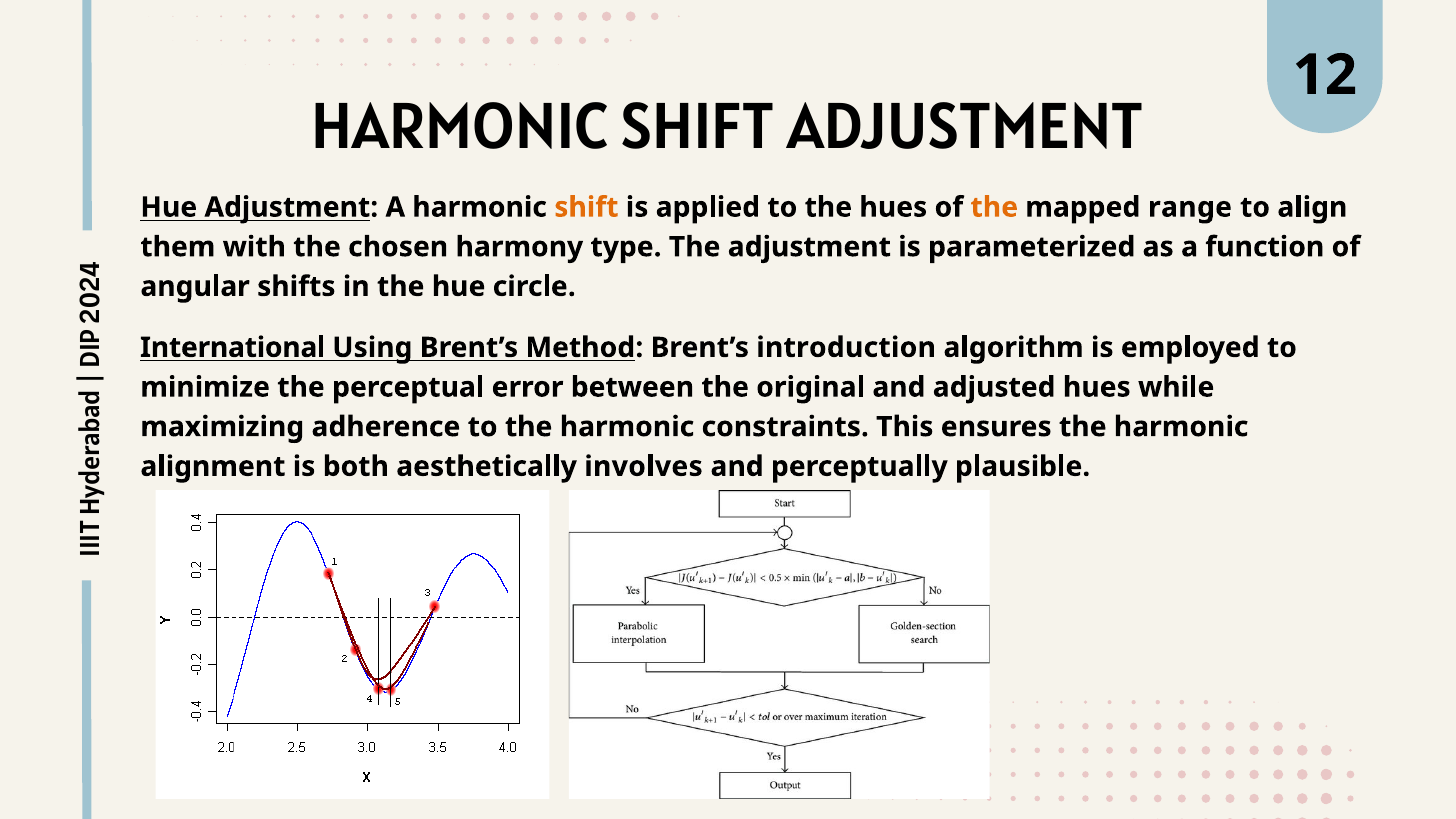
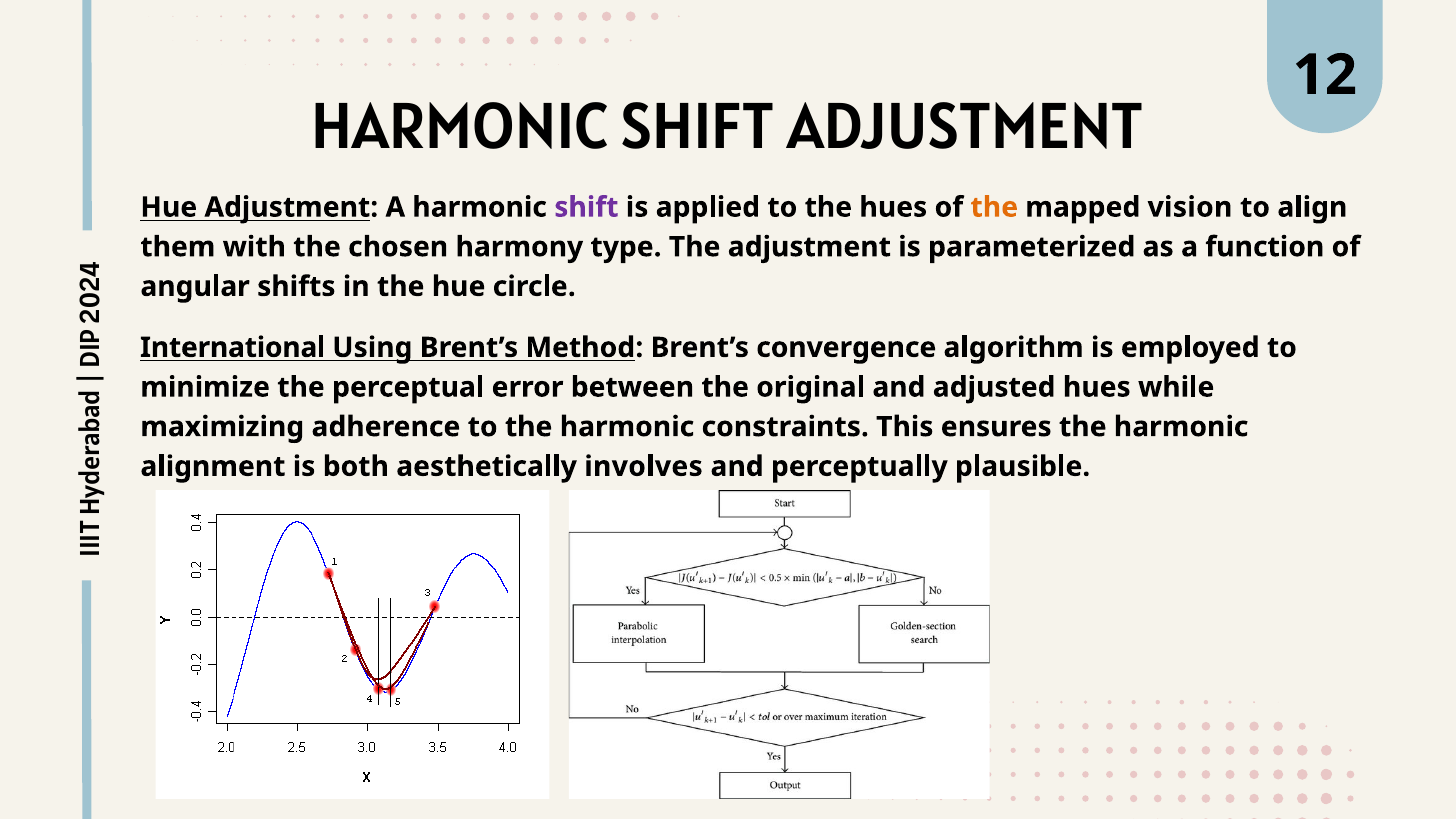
shift at (586, 207) colour: orange -> purple
range: range -> vision
introduction: introduction -> convergence
